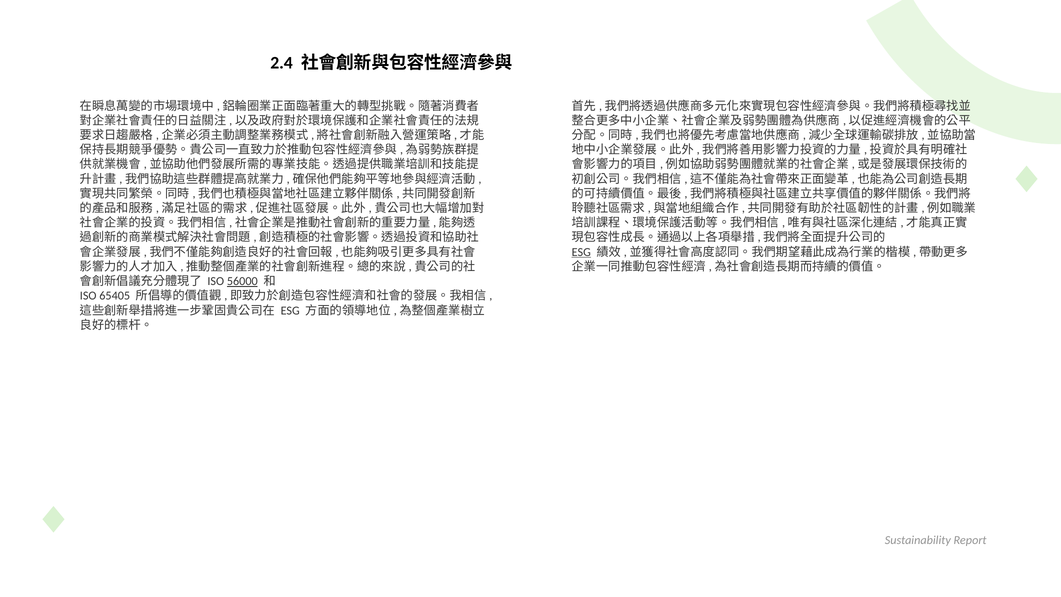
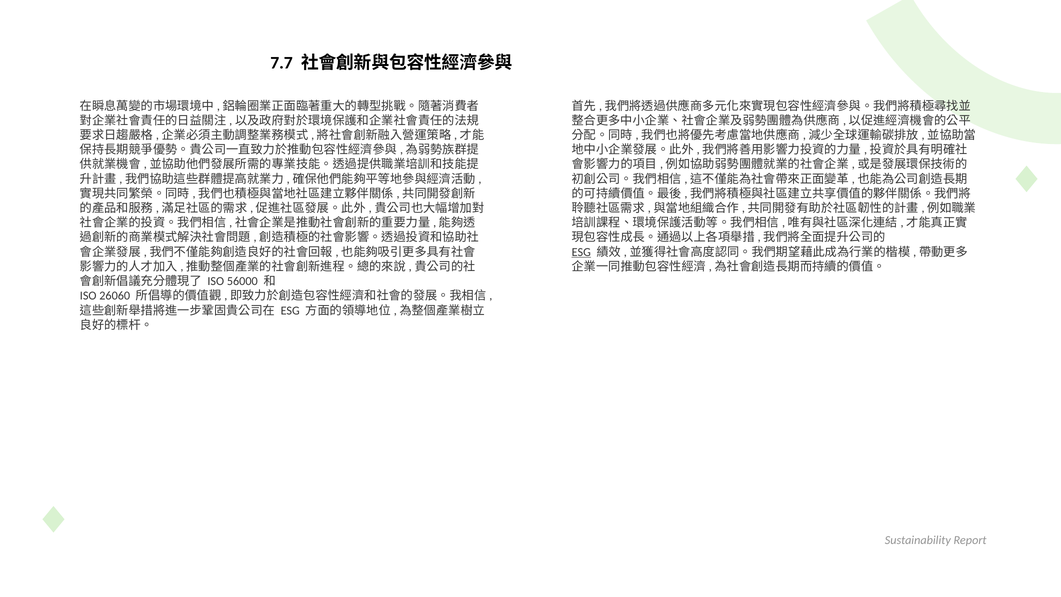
2.4: 2.4 -> 7.7
56000 underline: present -> none
65405: 65405 -> 26060
